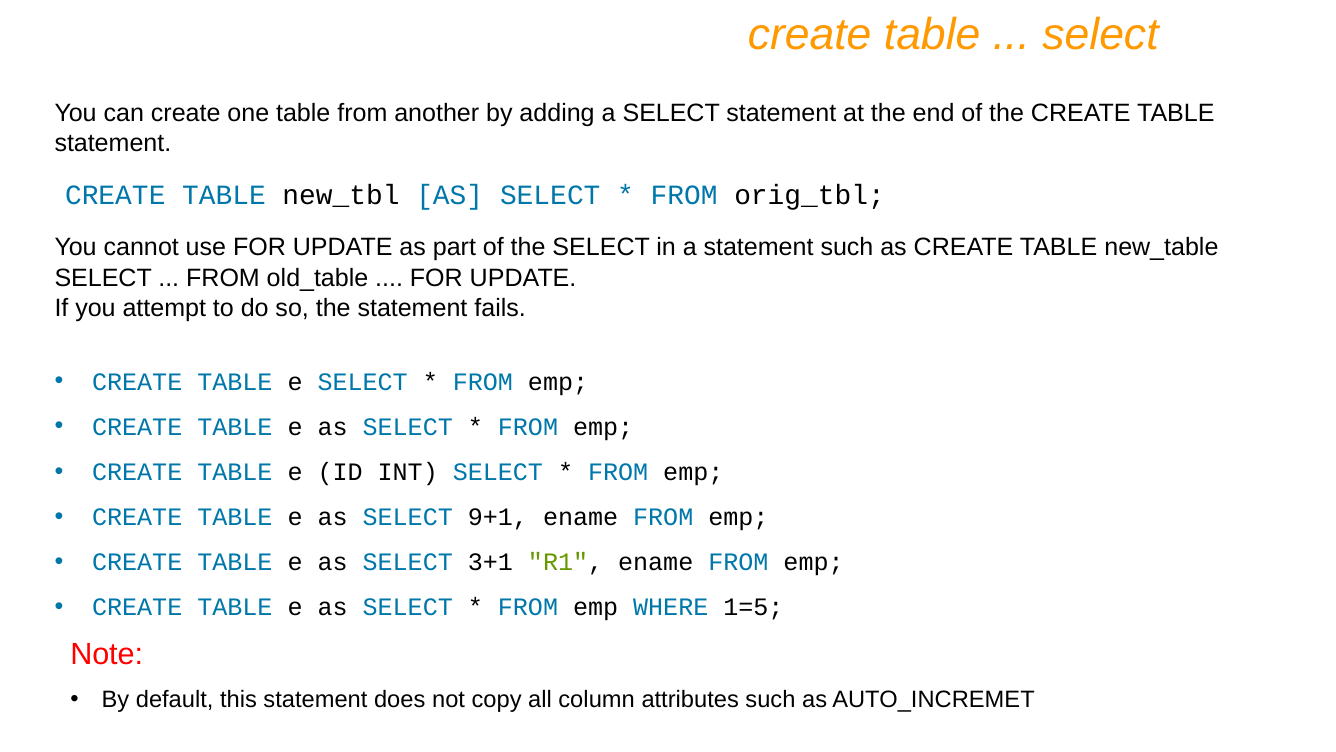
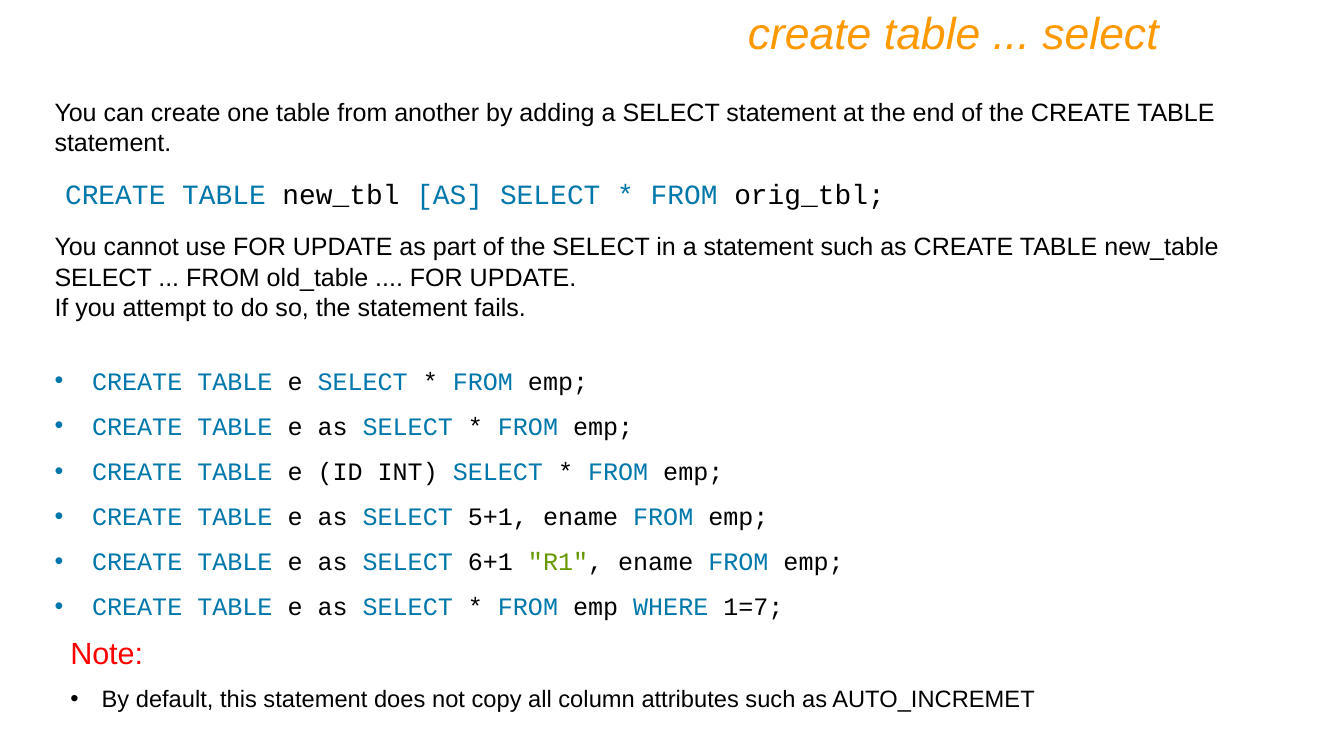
9+1: 9+1 -> 5+1
3+1: 3+1 -> 6+1
1=5: 1=5 -> 1=7
